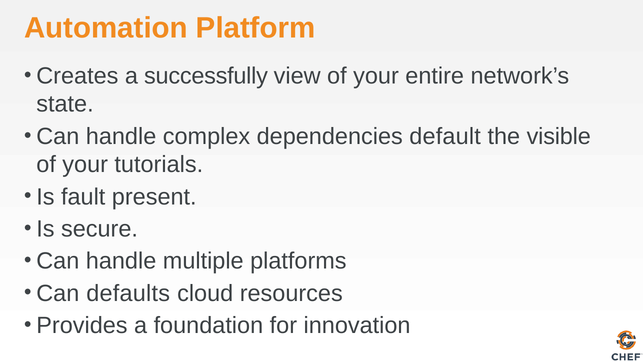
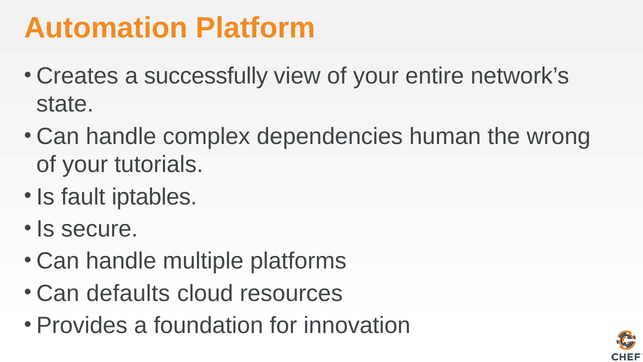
default: default -> human
visible: visible -> wrong
present: present -> iptables
